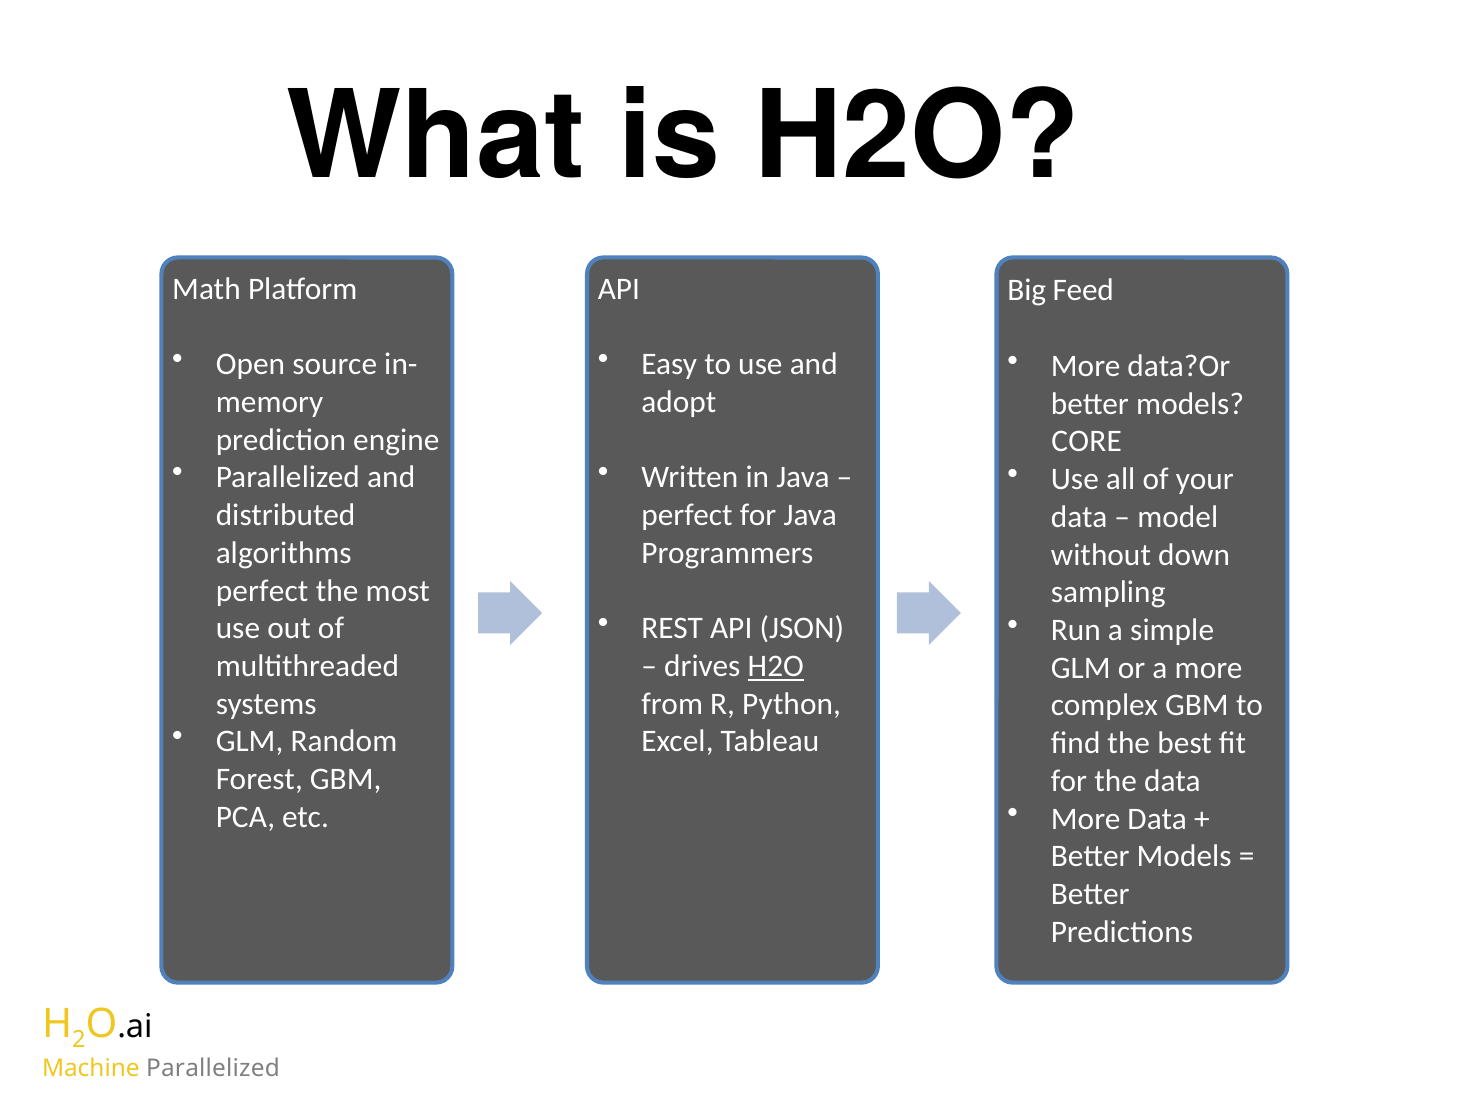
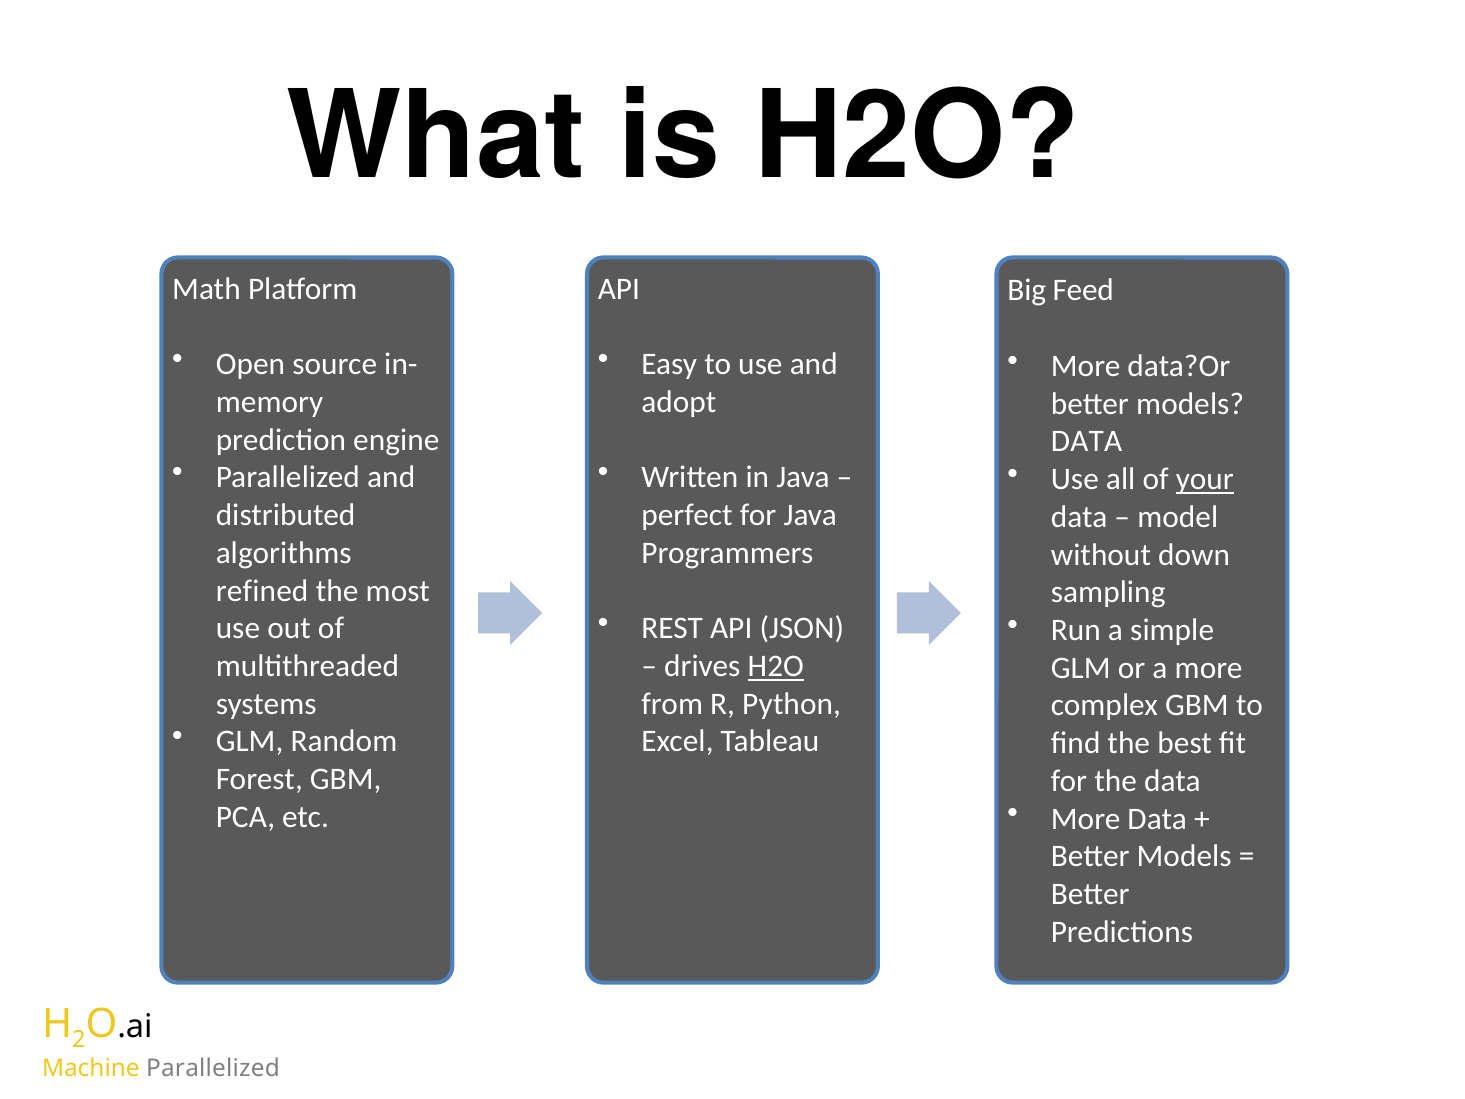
CORE at (1087, 441): CORE -> DATA
your underline: none -> present
perfect at (262, 591): perfect -> refined
